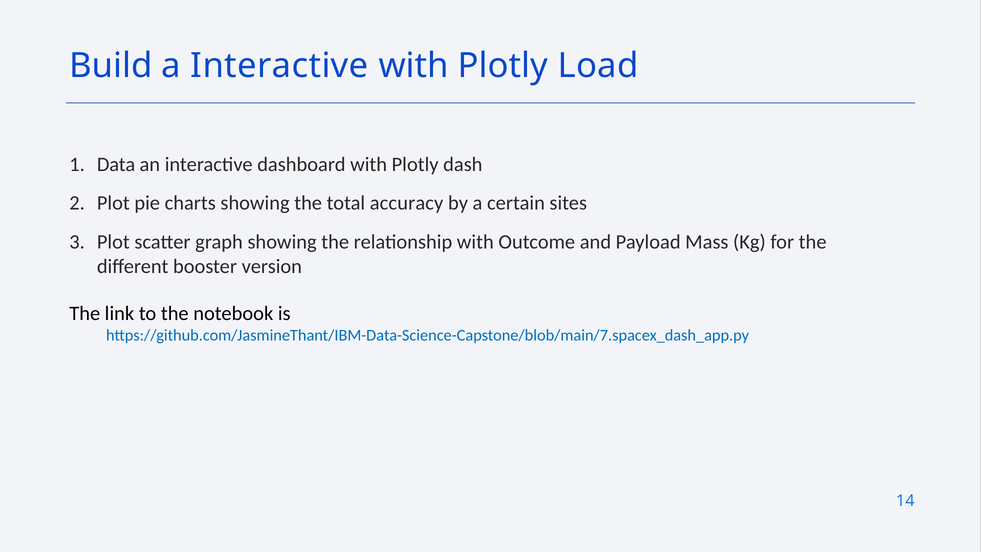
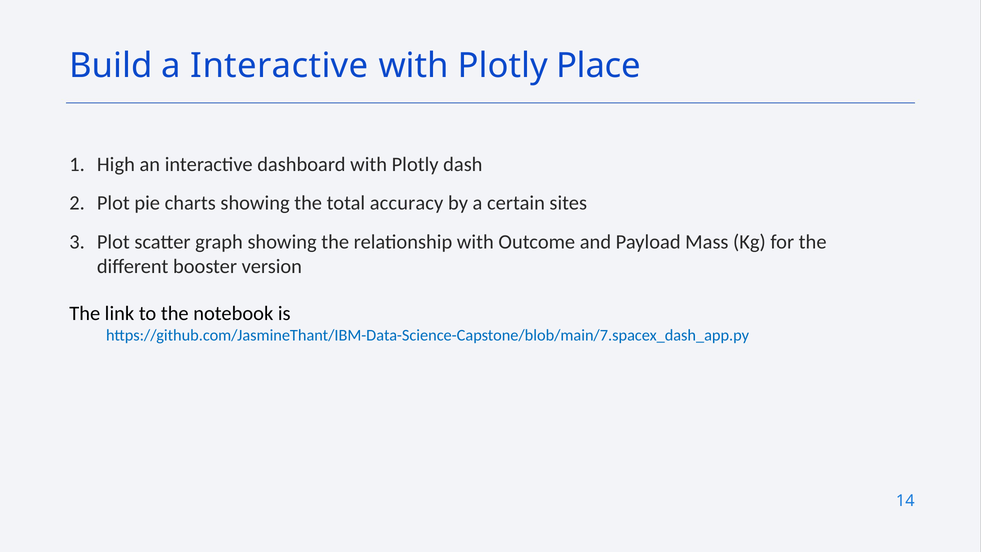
Load: Load -> Place
Data: Data -> High
